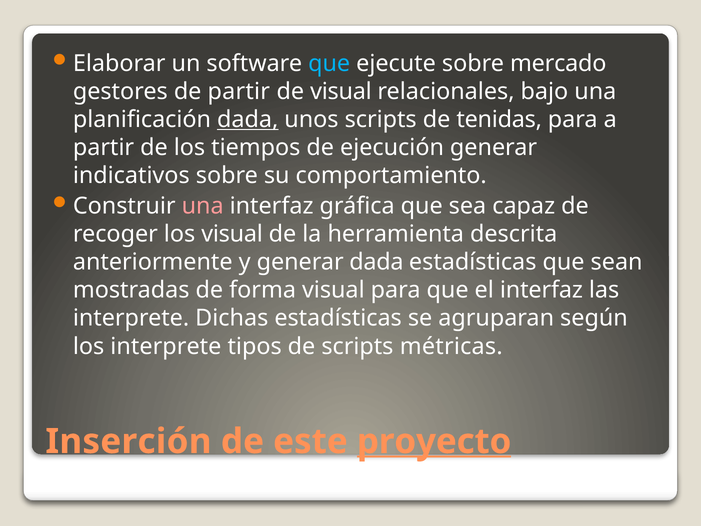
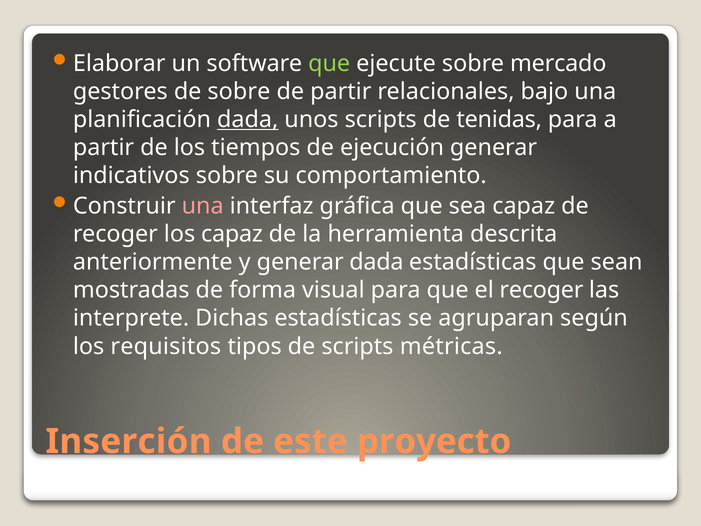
que at (329, 63) colour: light blue -> light green
de partir: partir -> sobre
de visual: visual -> partir
los visual: visual -> capaz
el interfaz: interfaz -> recoger
los interprete: interprete -> requisitos
proyecto underline: present -> none
